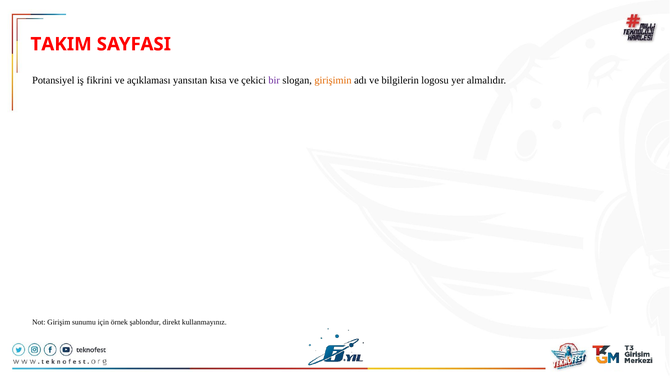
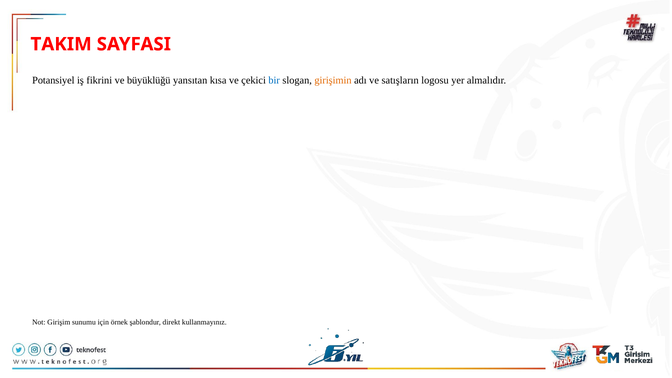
açıklaması: açıklaması -> büyüklüğü
bir colour: purple -> blue
bilgilerin: bilgilerin -> satışların
